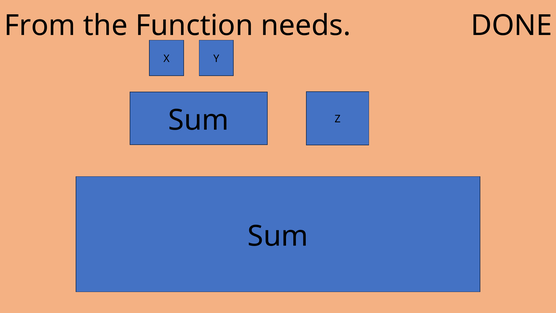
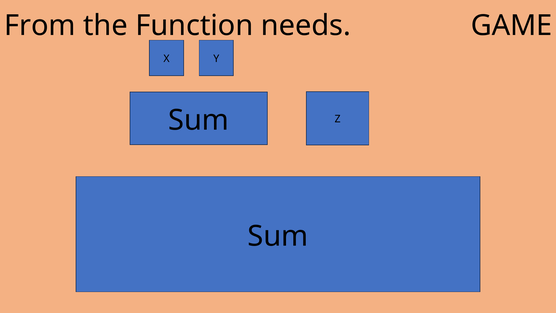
DONE: DONE -> GAME
